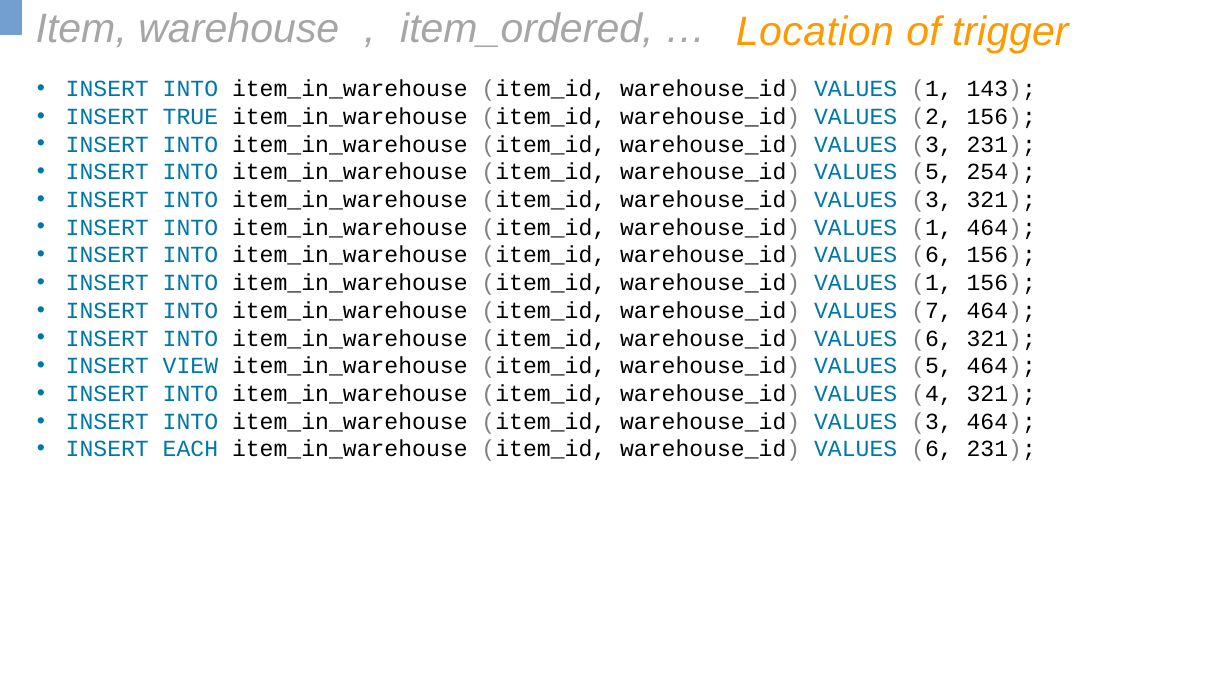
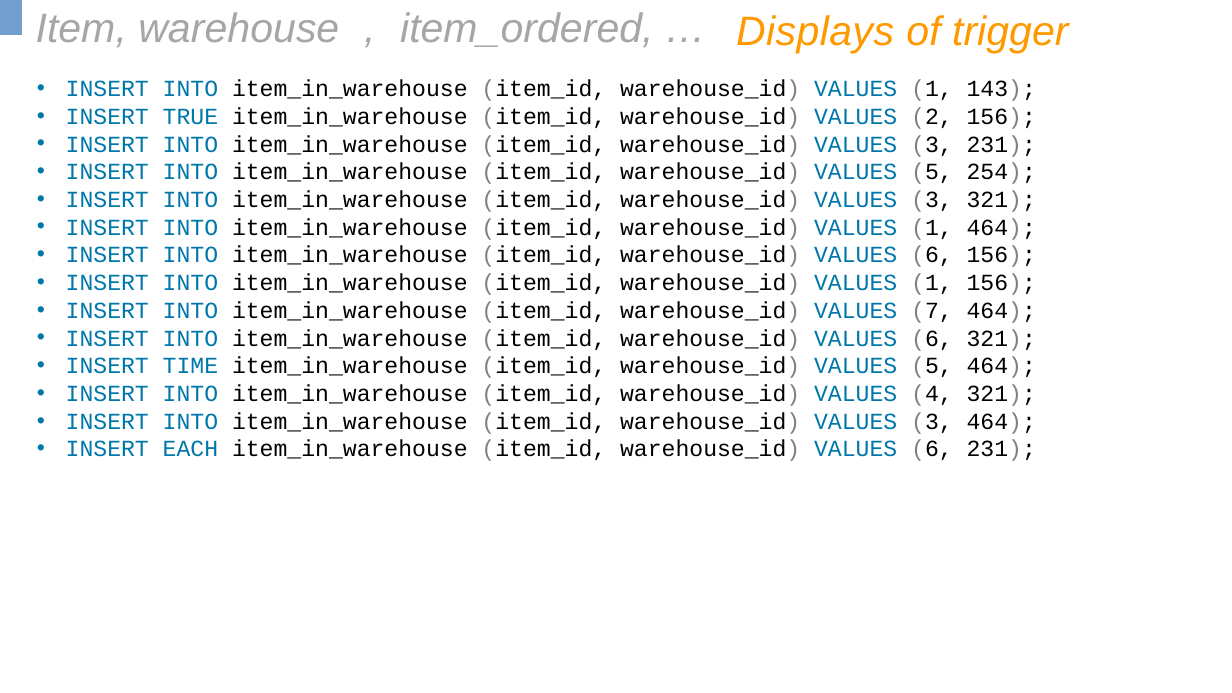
Location: Location -> Displays
VIEW: VIEW -> TIME
